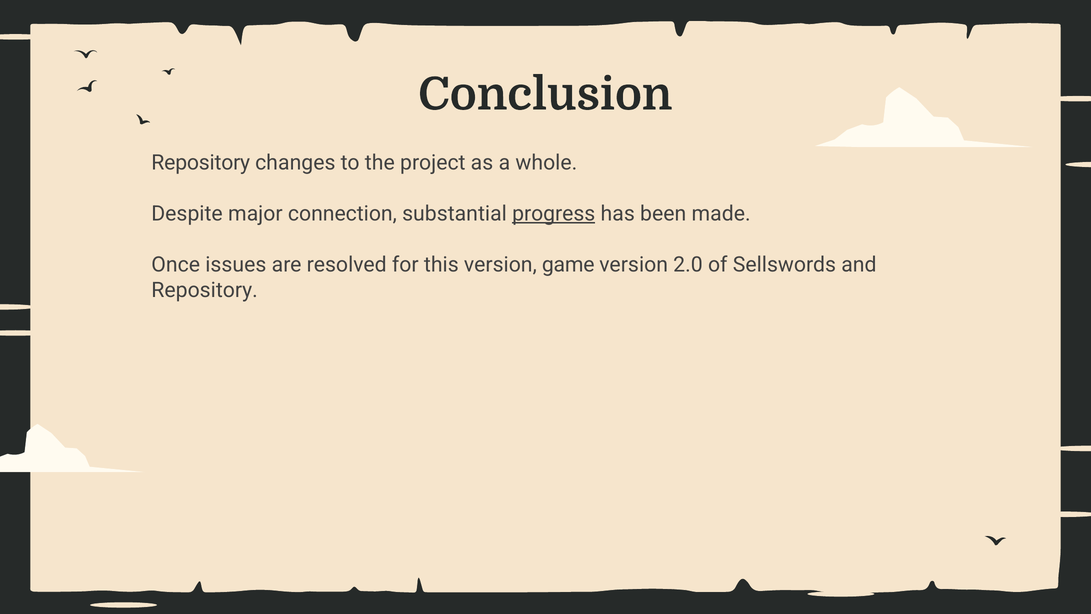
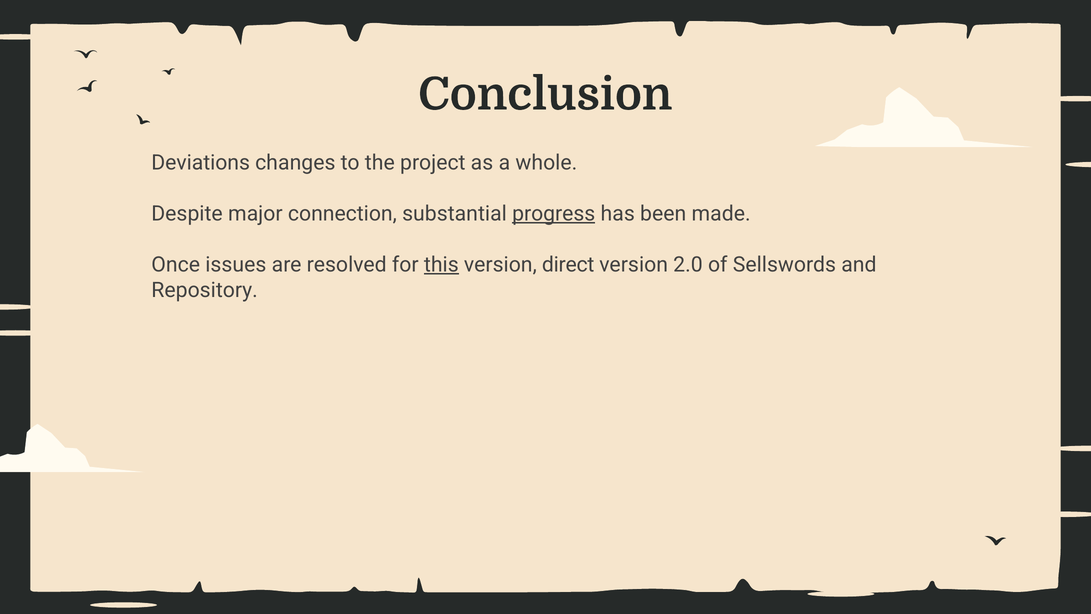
Repository at (201, 163): Repository -> Deviations
this underline: none -> present
game: game -> direct
